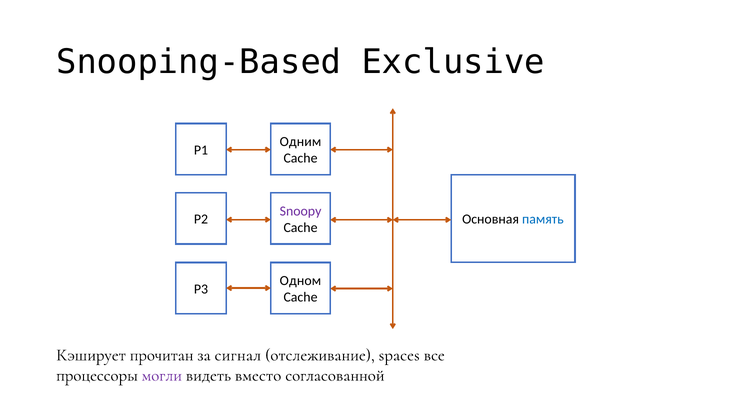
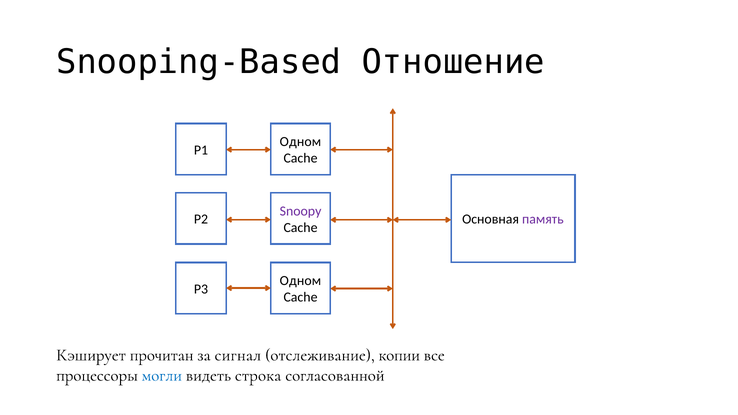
Exclusive: Exclusive -> Отношение
Одним at (300, 142): Одним -> Одном
память colour: blue -> purple
spaces: spaces -> копии
могли colour: purple -> blue
вместо: вместо -> строка
